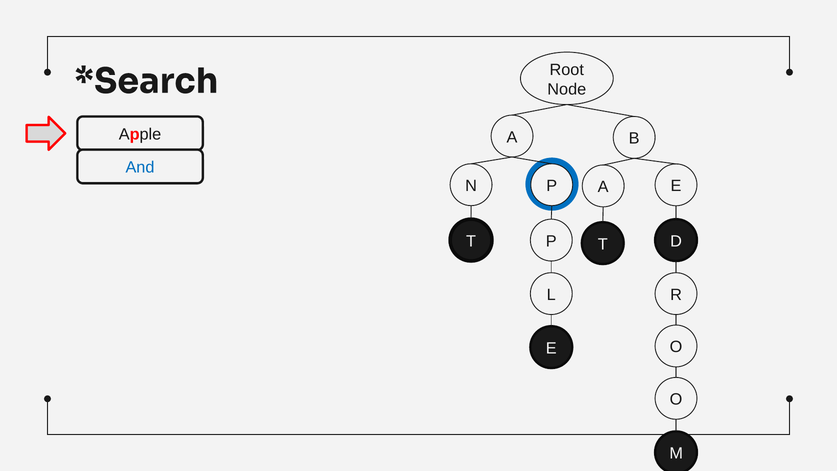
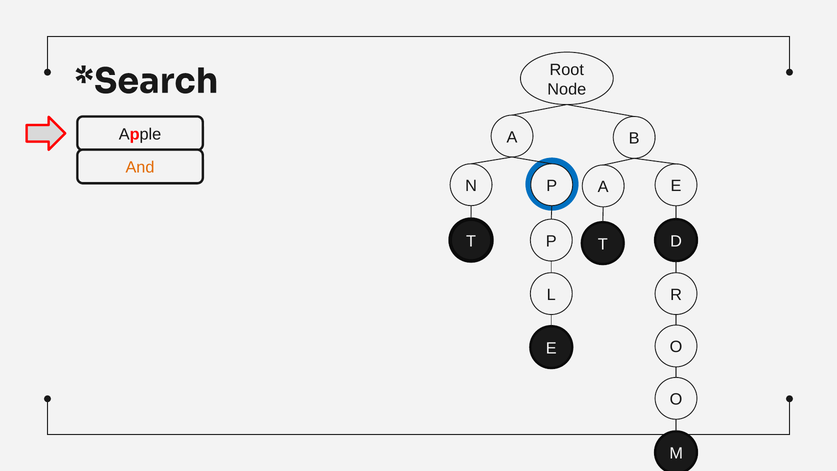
And colour: blue -> orange
